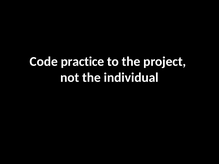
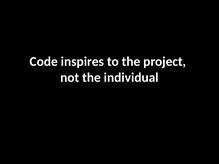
practice: practice -> inspires
